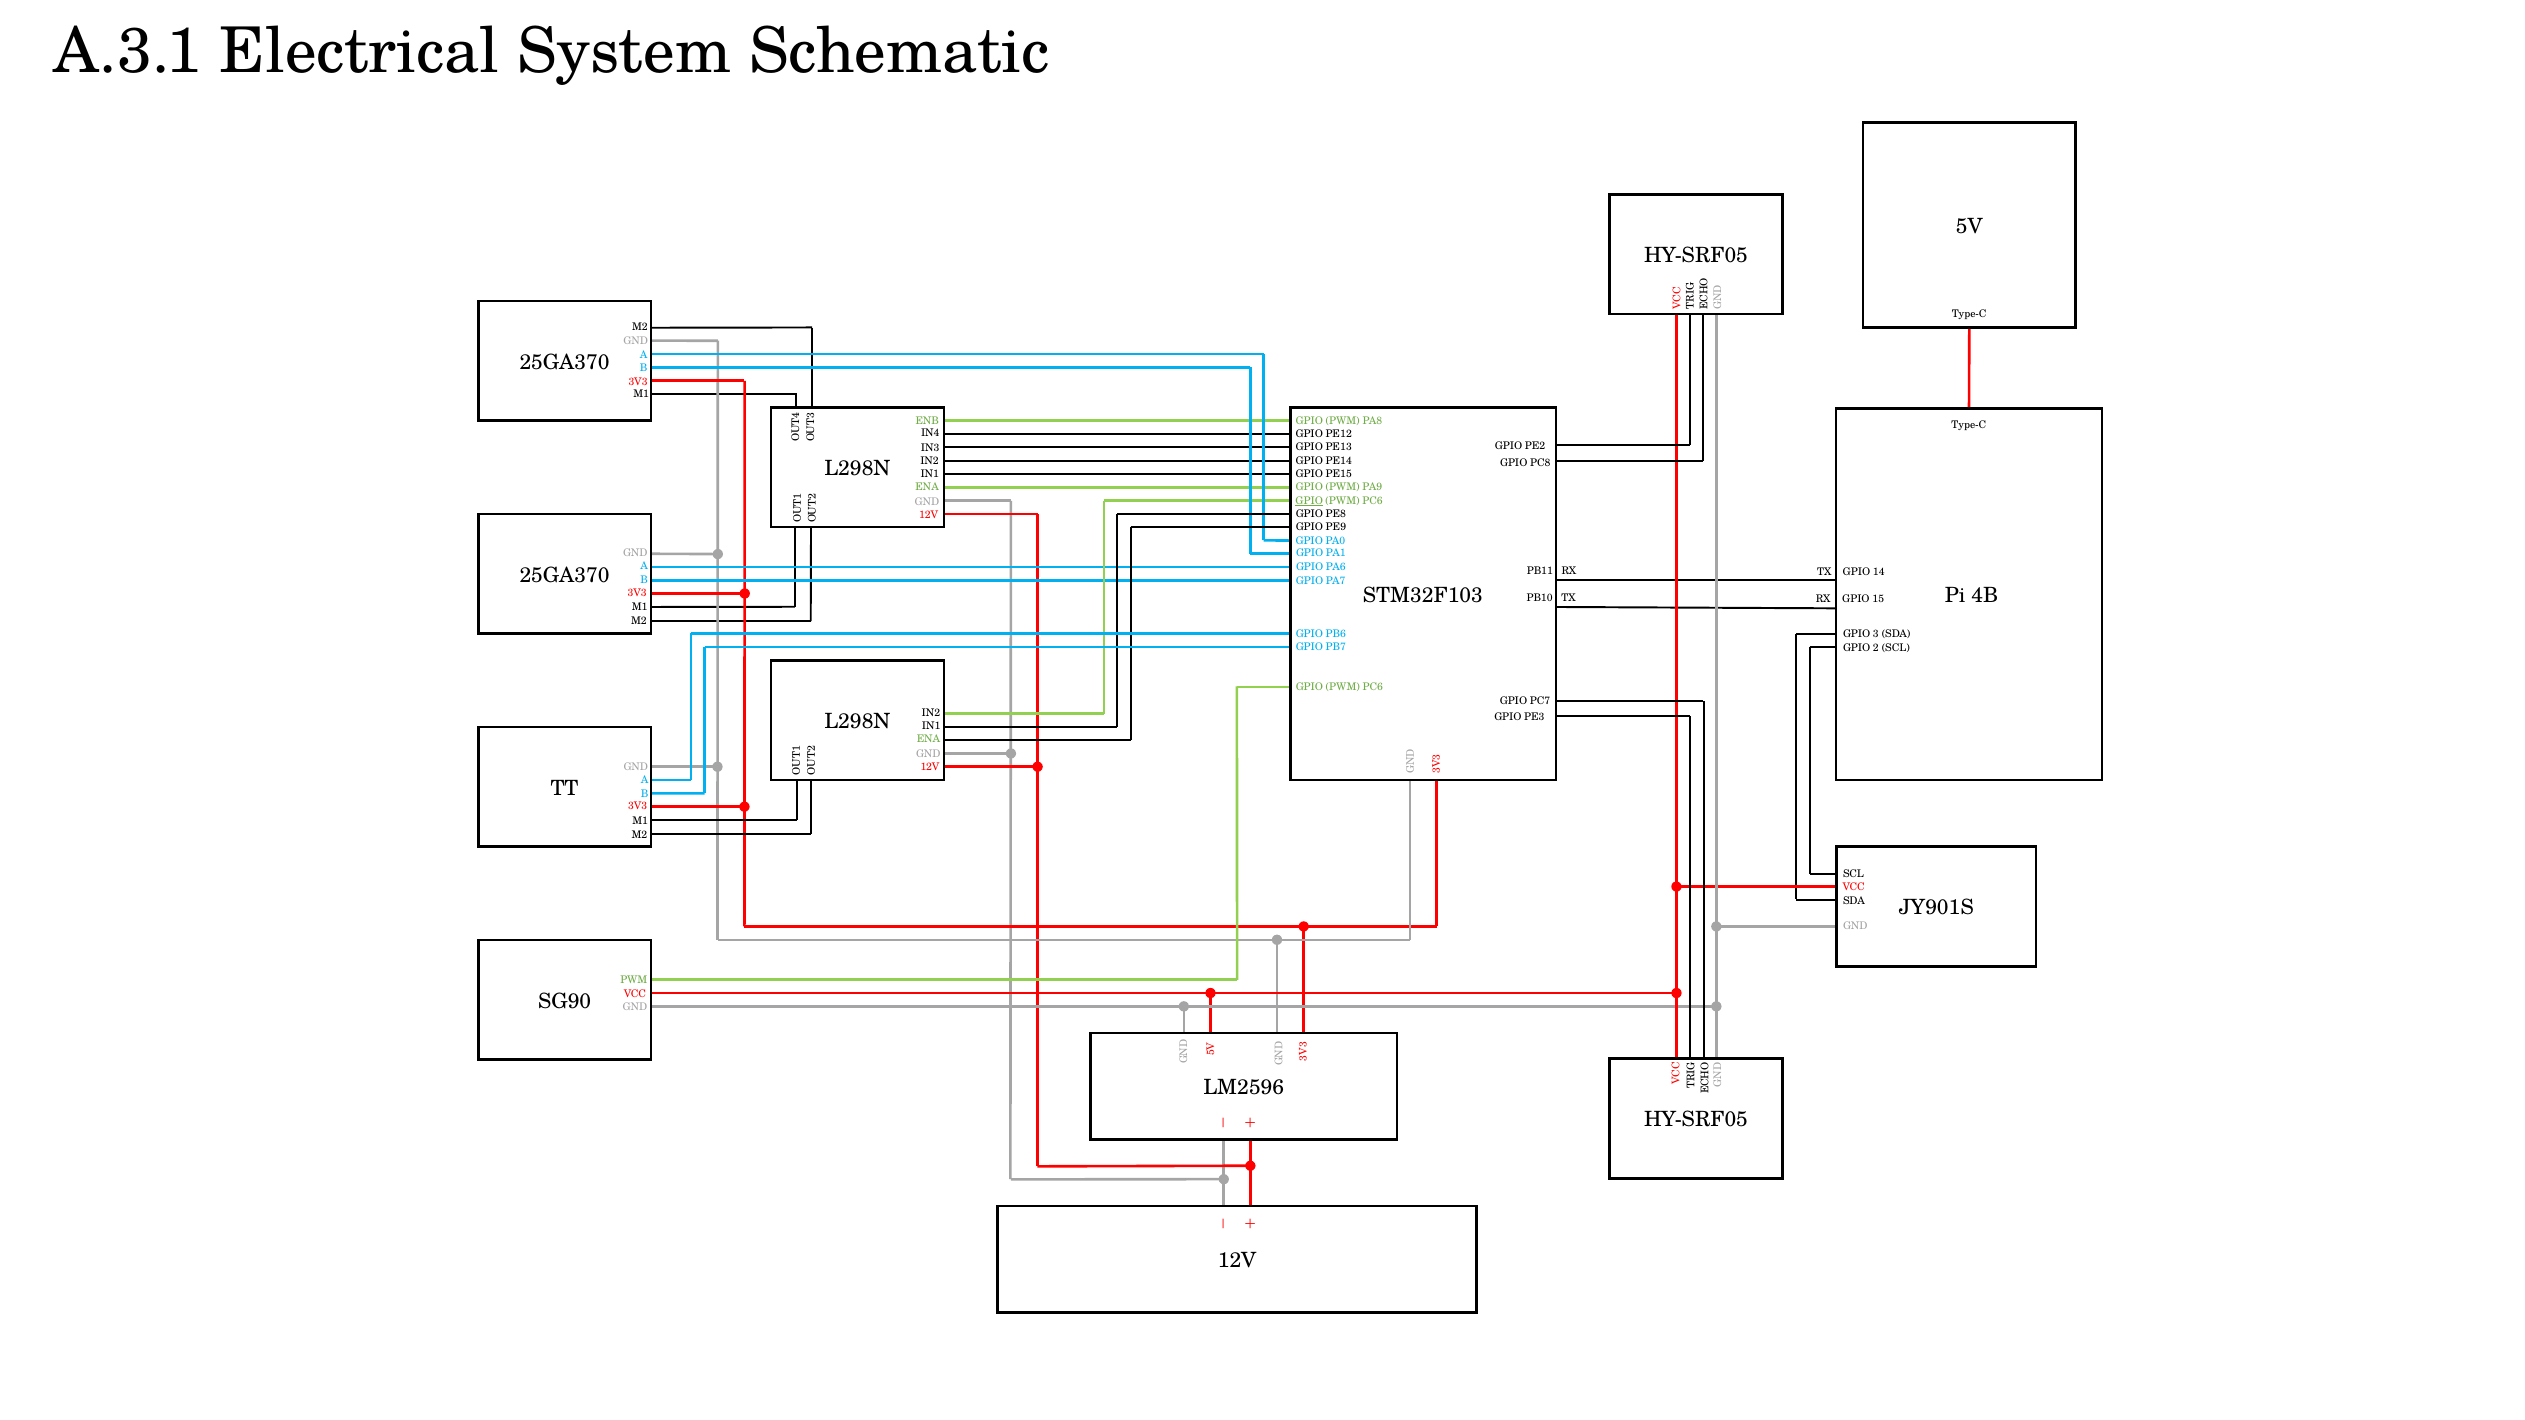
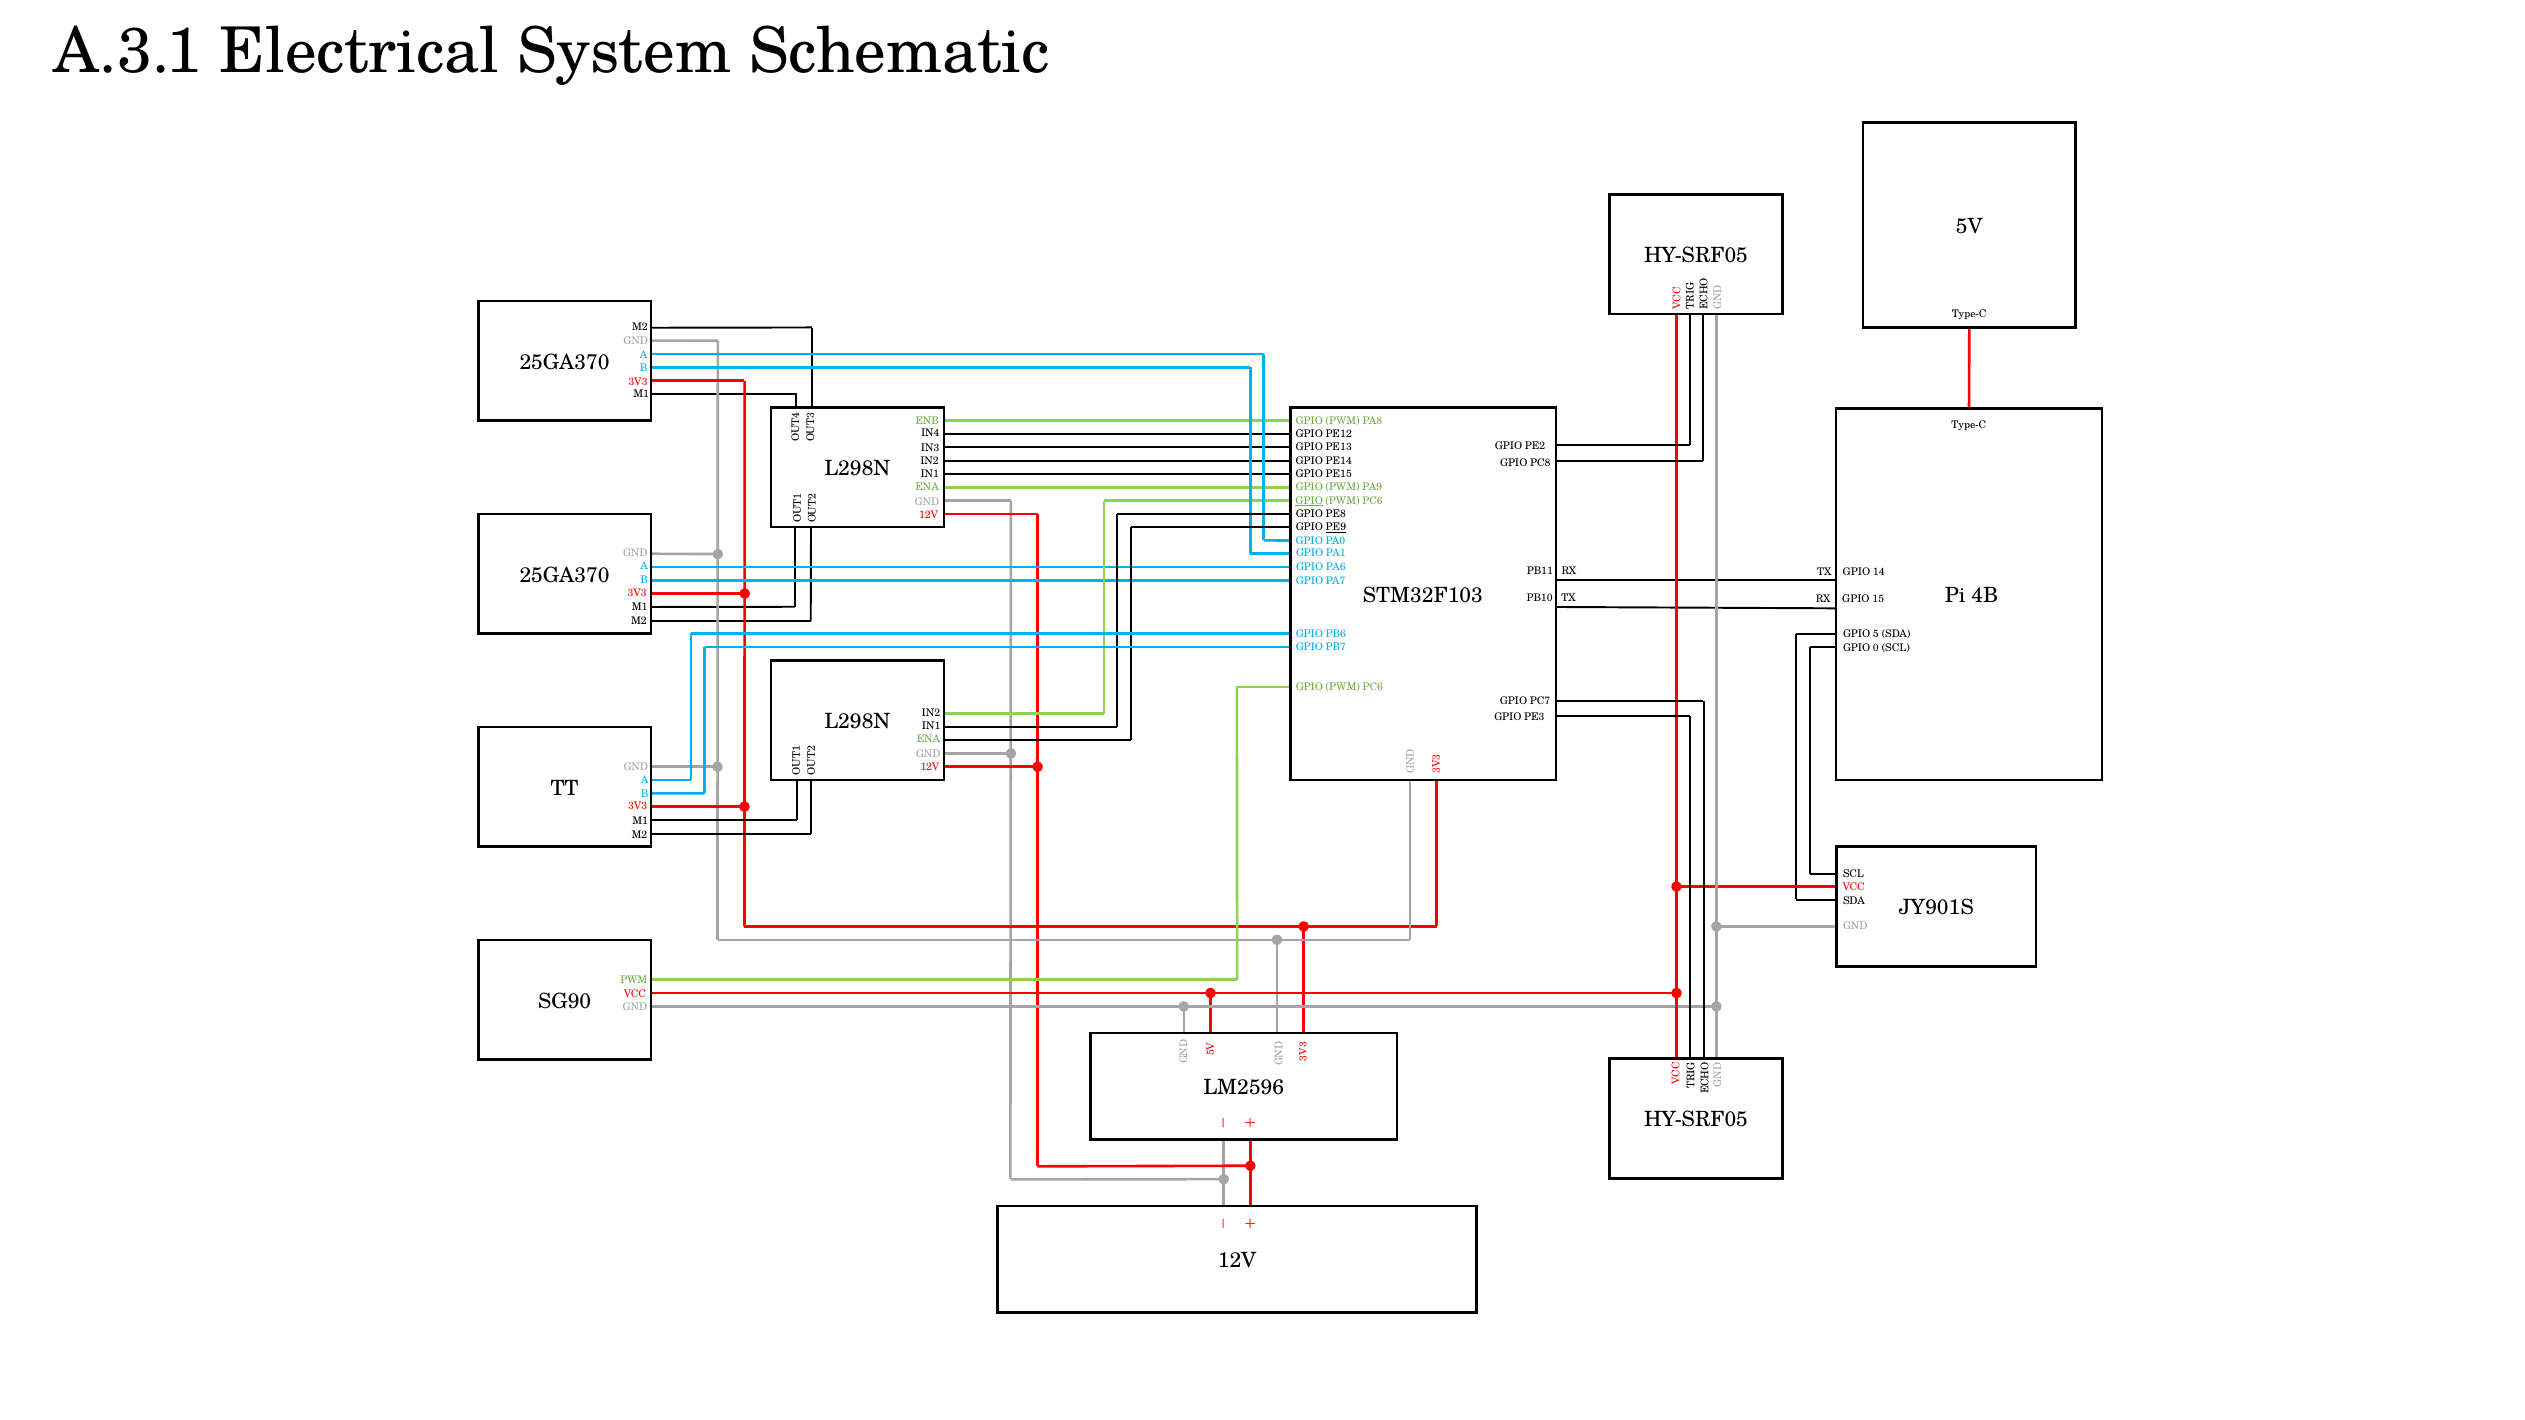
PE9 underline: none -> present
GPIO 3: 3 -> 5
GPIO 2: 2 -> 0
